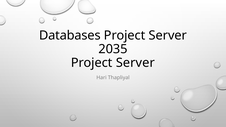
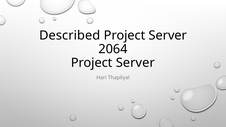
Databases: Databases -> Described
2035: 2035 -> 2064
